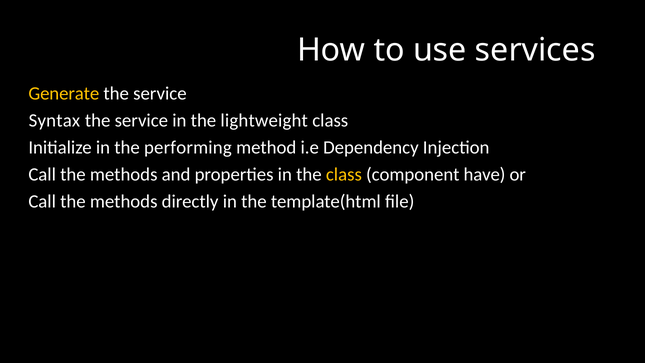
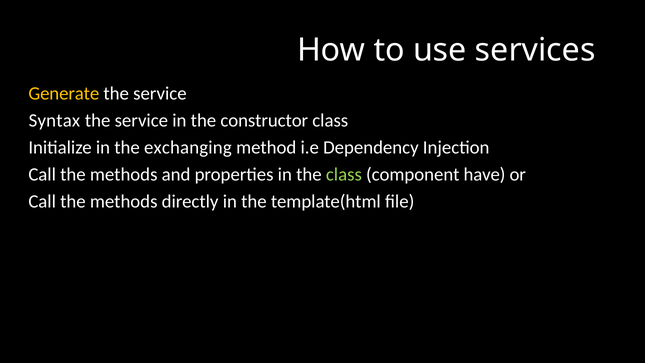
lightweight: lightweight -> constructor
performing: performing -> exchanging
class at (344, 175) colour: yellow -> light green
